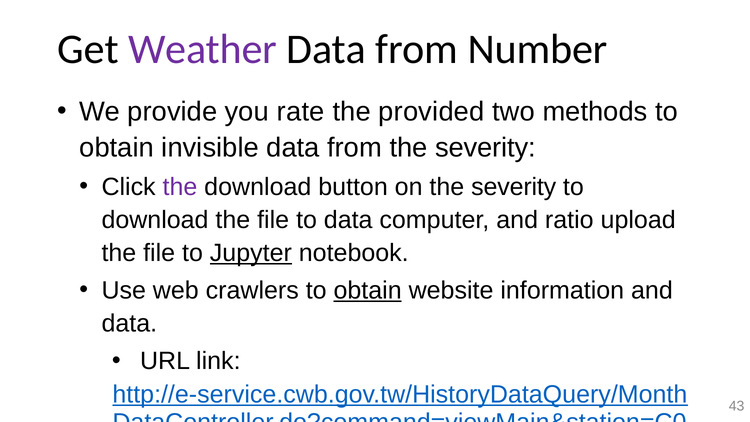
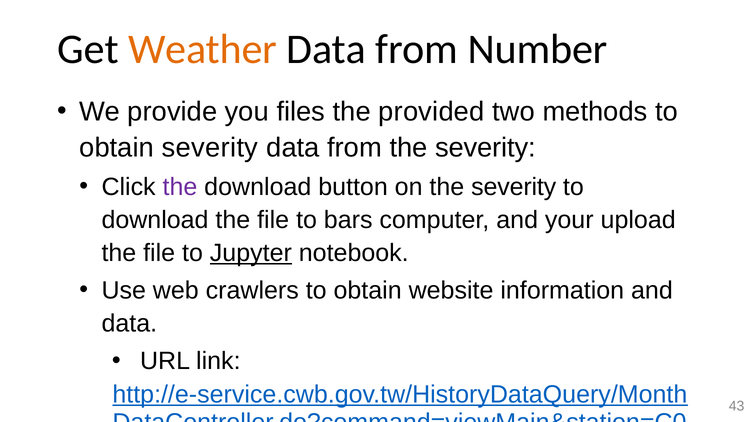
Weather colour: purple -> orange
rate: rate -> files
obtain invisible: invisible -> severity
to data: data -> bars
ratio: ratio -> your
obtain at (368, 290) underline: present -> none
